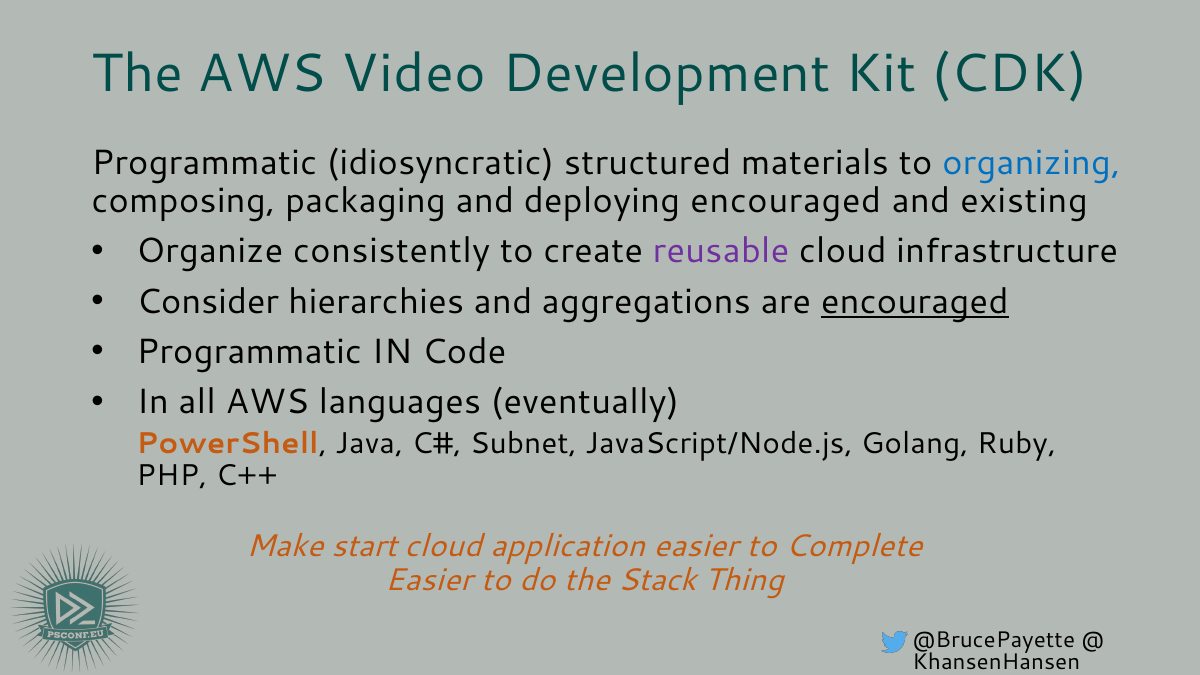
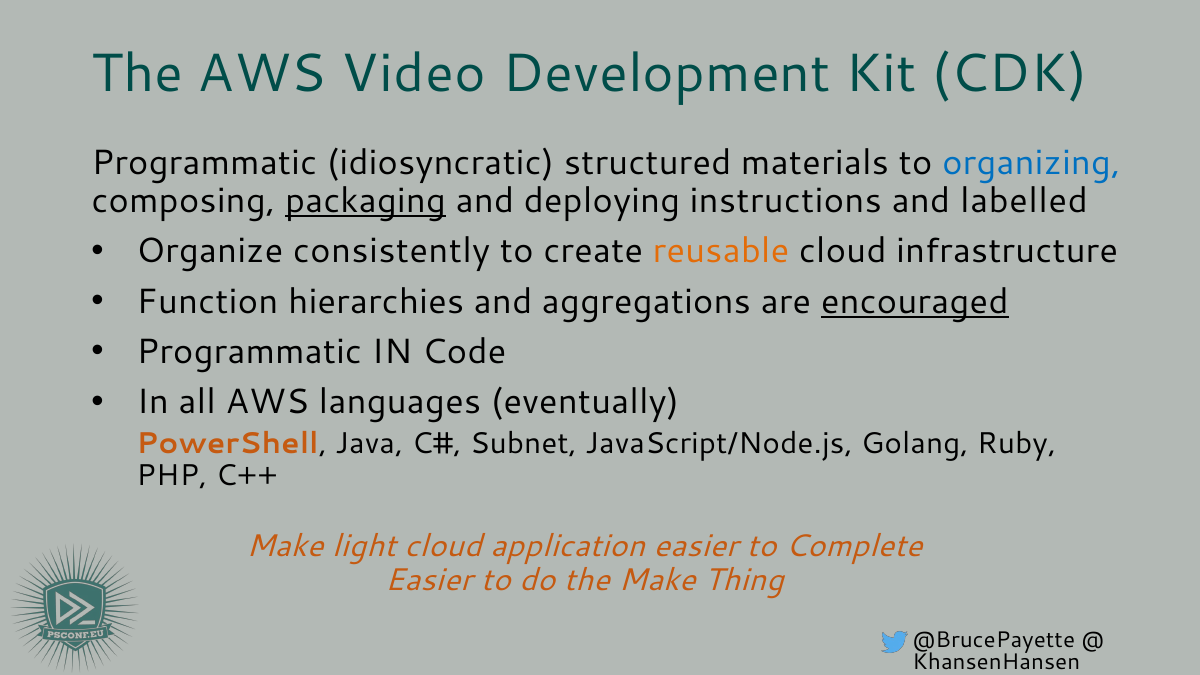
packaging underline: none -> present
deploying encouraged: encouraged -> instructions
existing: existing -> labelled
reusable colour: purple -> orange
Consider: Consider -> Function
start: start -> light
the Stack: Stack -> Make
